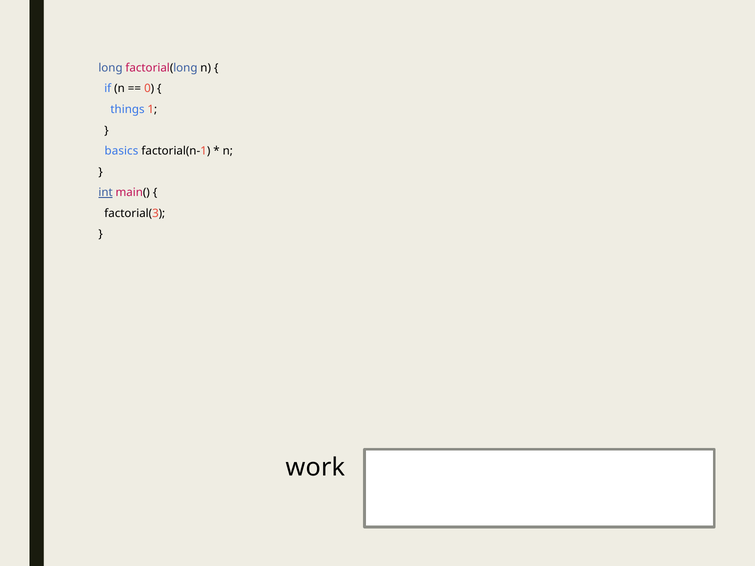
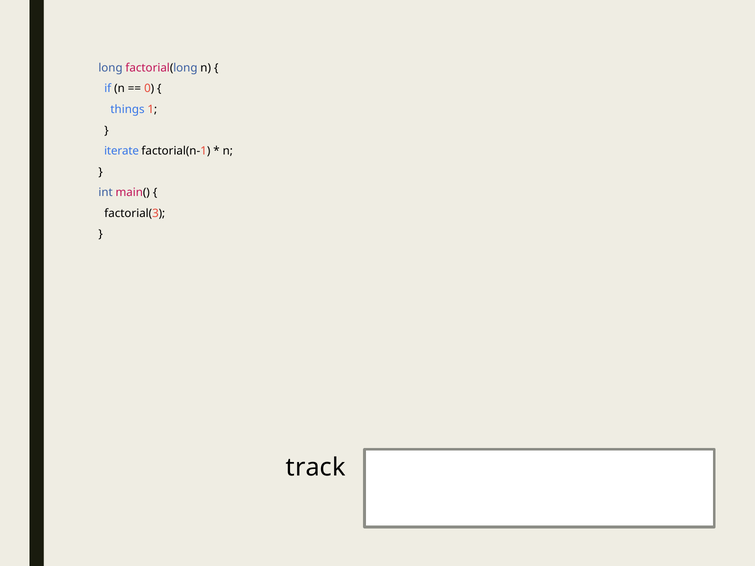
basics: basics -> iterate
int underline: present -> none
work: work -> track
